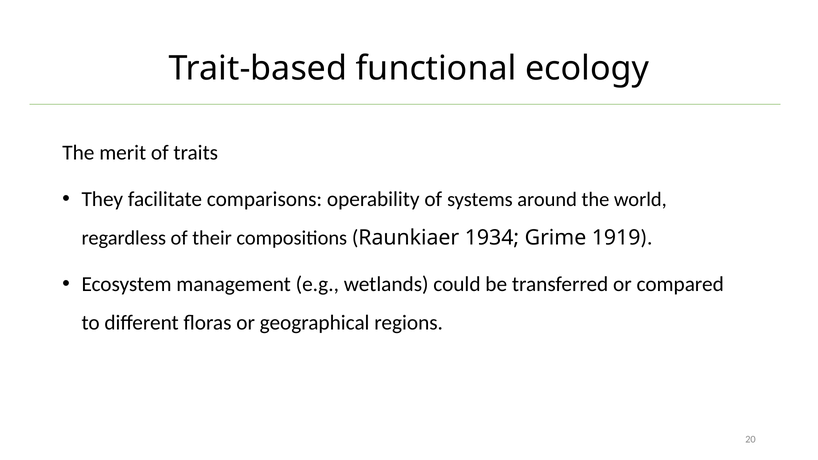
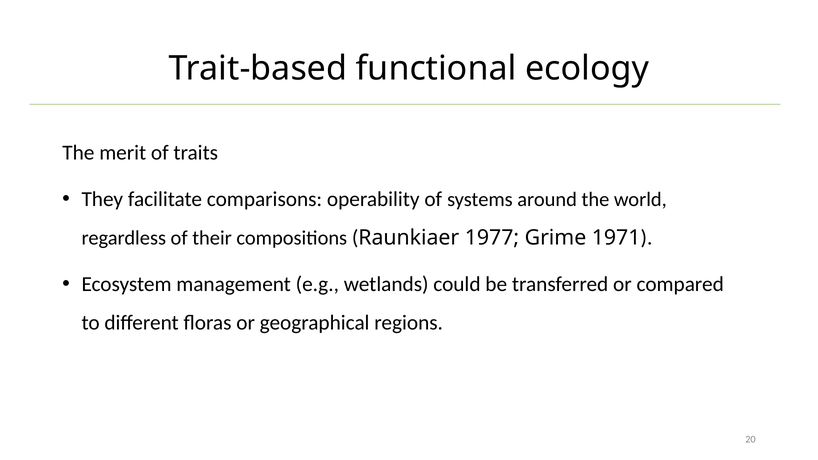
1934: 1934 -> 1977
1919: 1919 -> 1971
